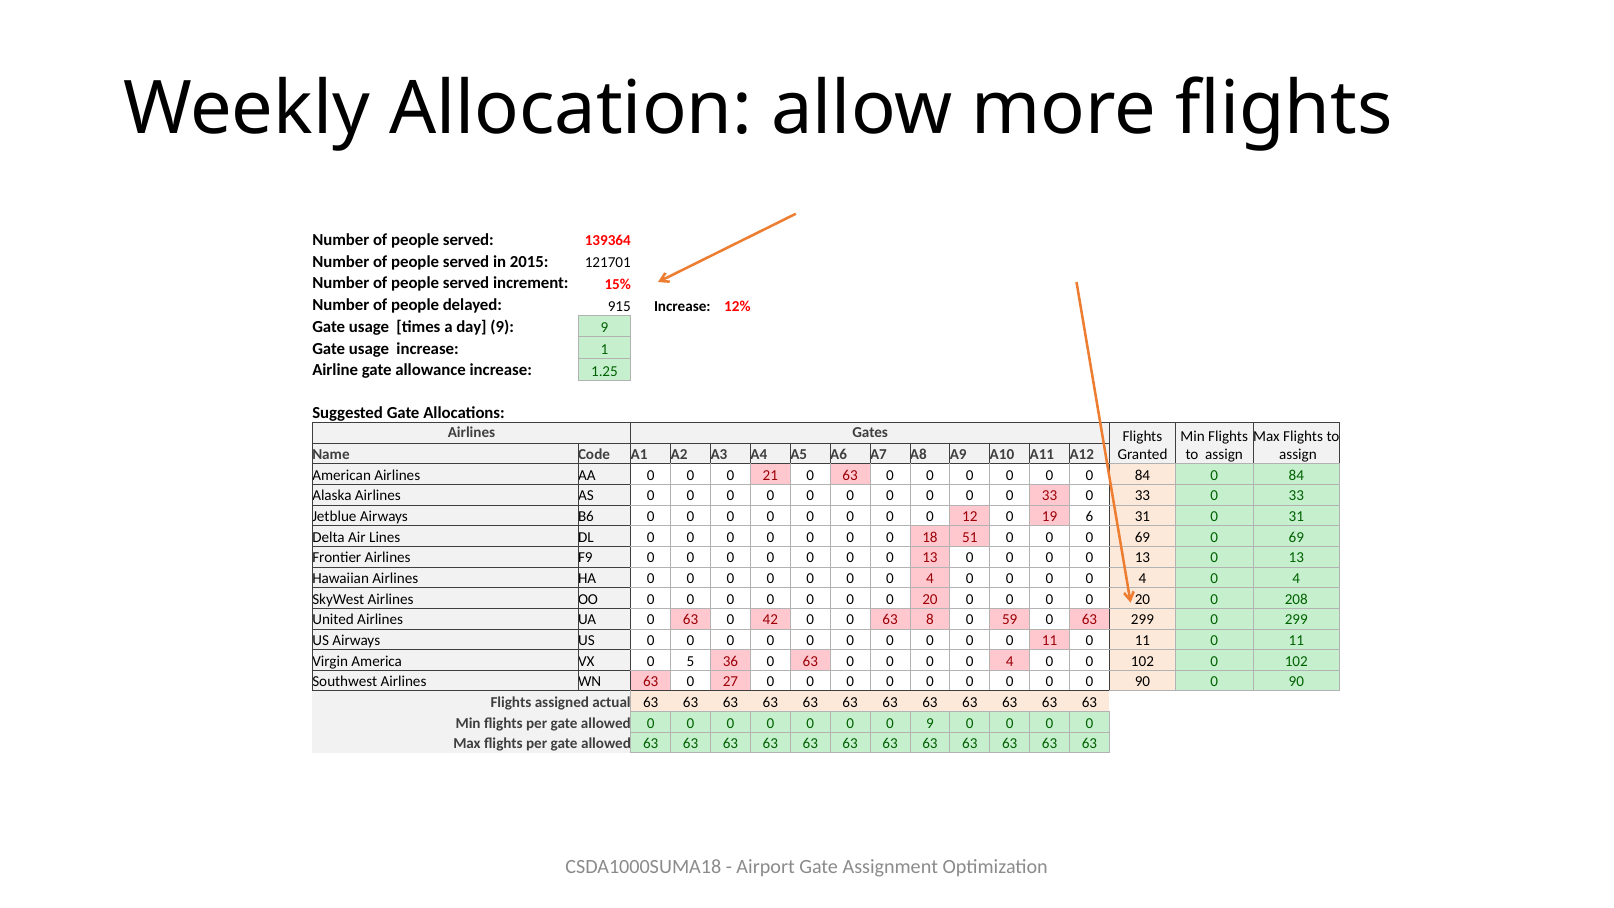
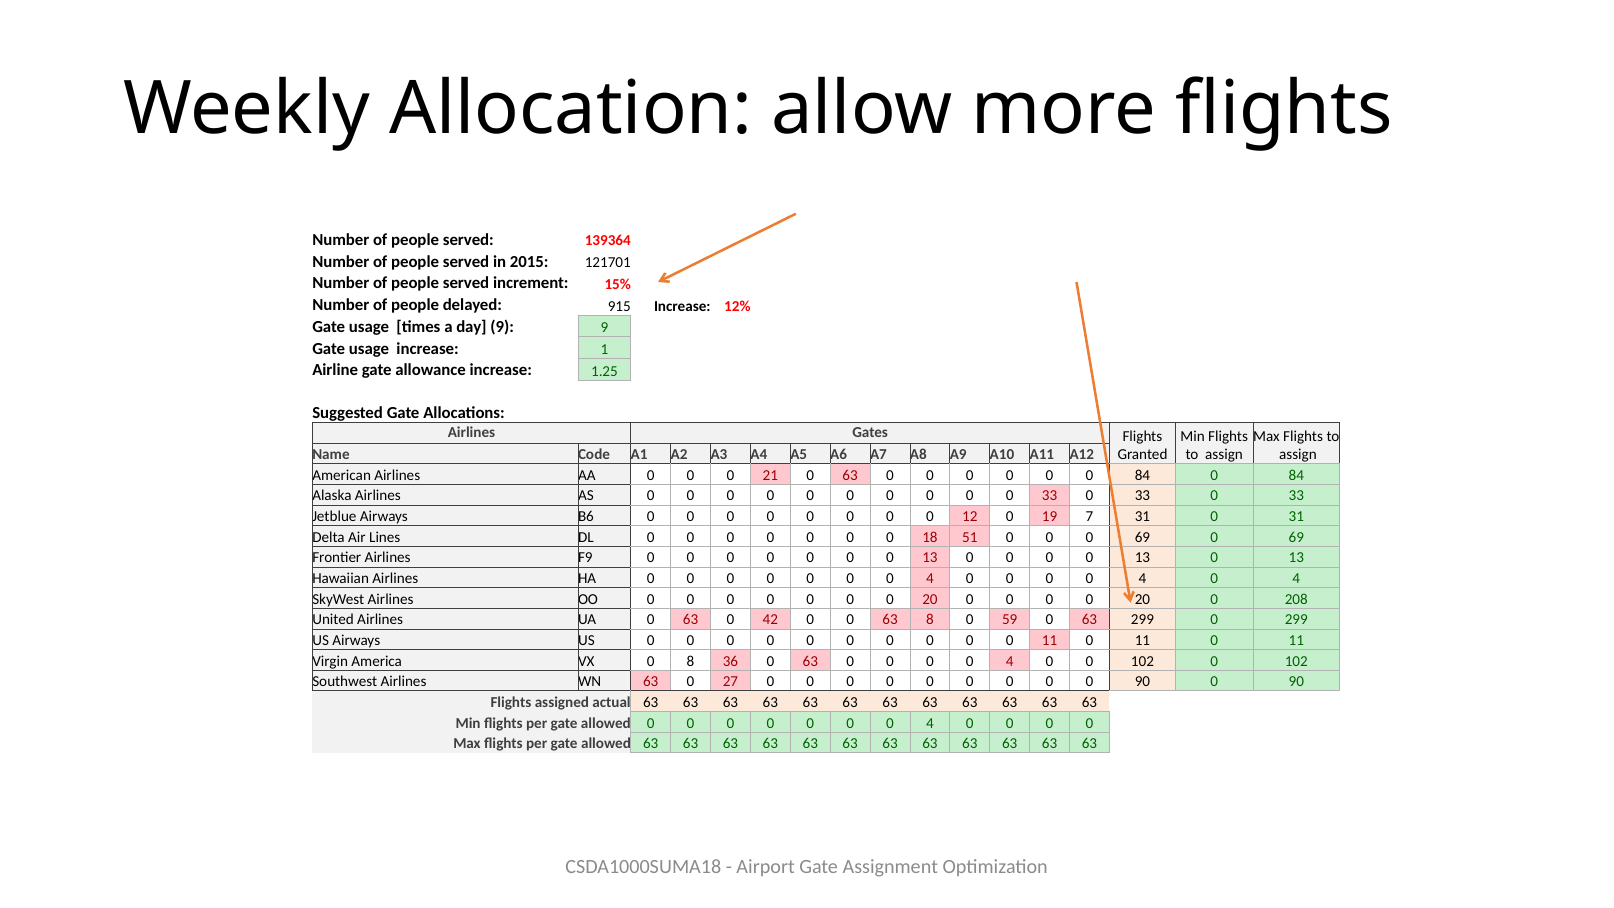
6: 6 -> 7
0 5: 5 -> 8
9 at (930, 723): 9 -> 4
